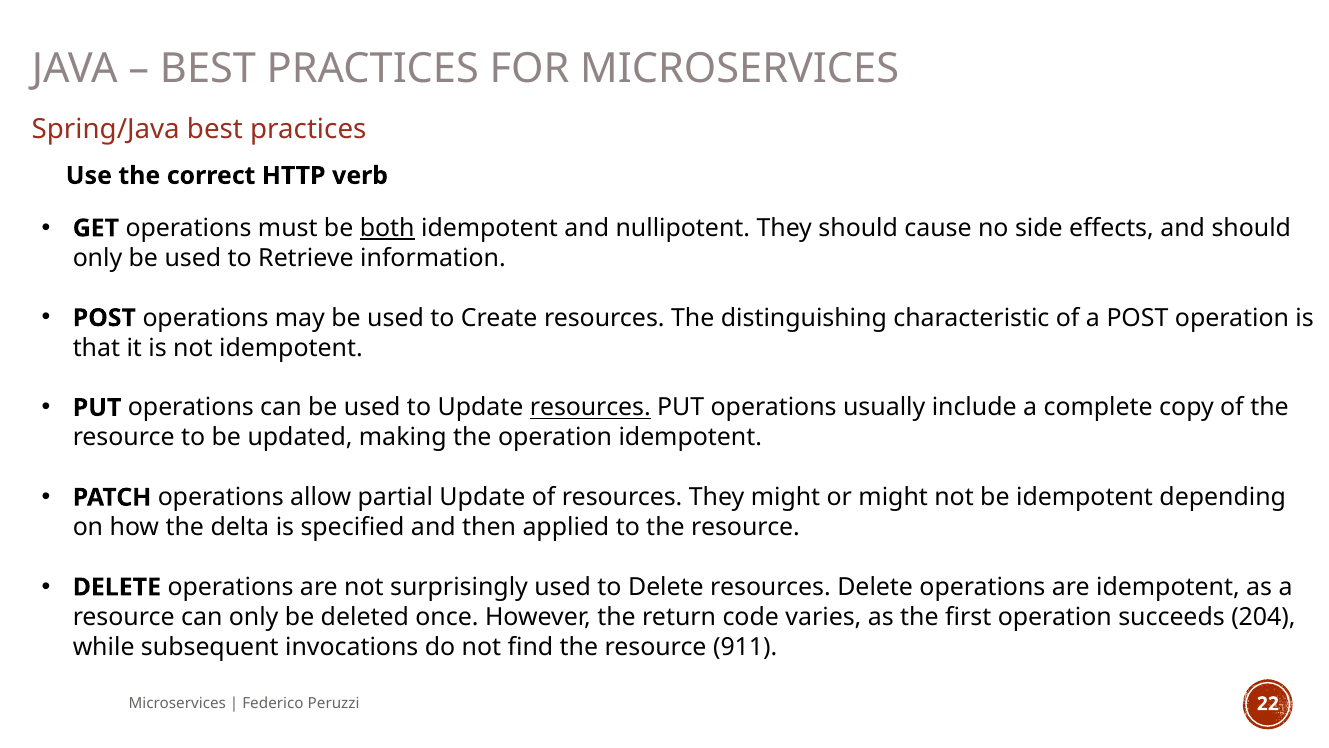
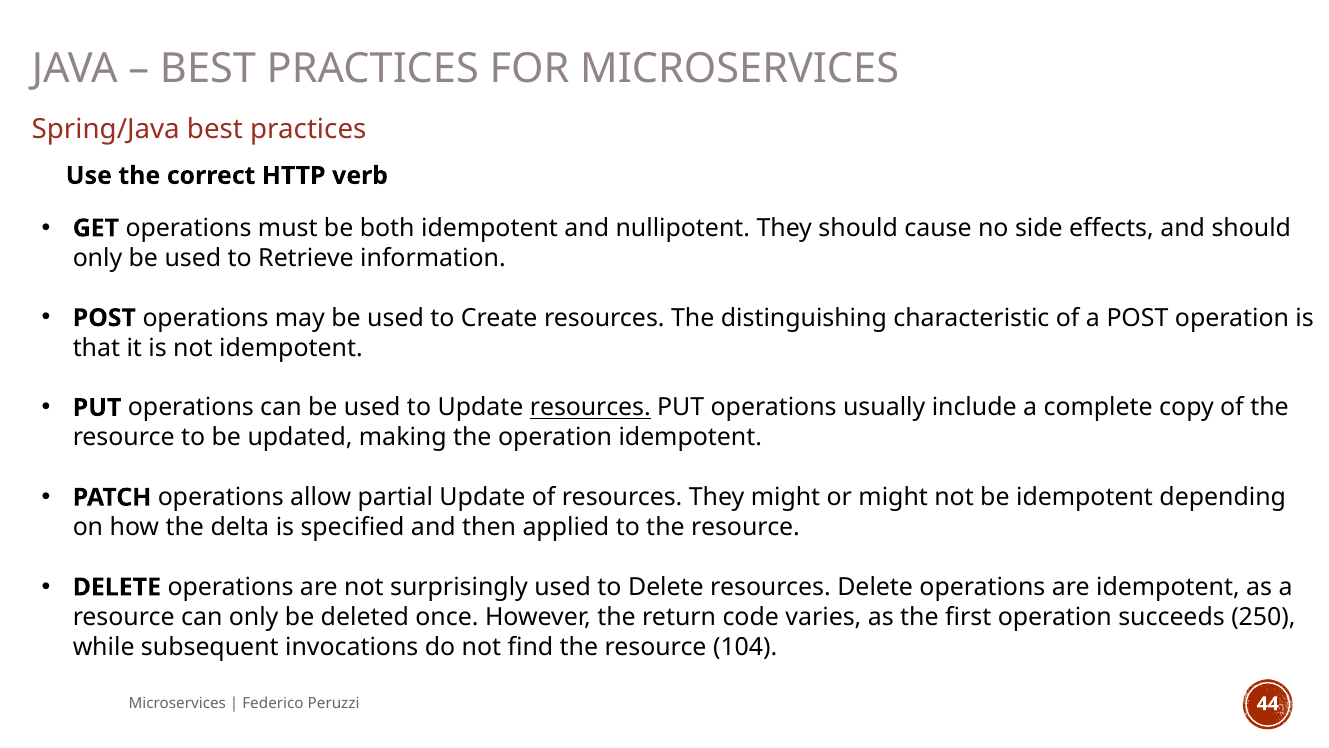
both underline: present -> none
204: 204 -> 250
911: 911 -> 104
22: 22 -> 44
